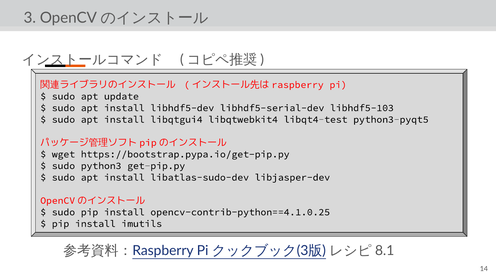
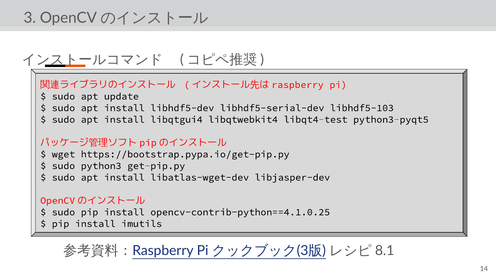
libatlas-sudo-dev: libatlas-sudo-dev -> libatlas-wget-dev
